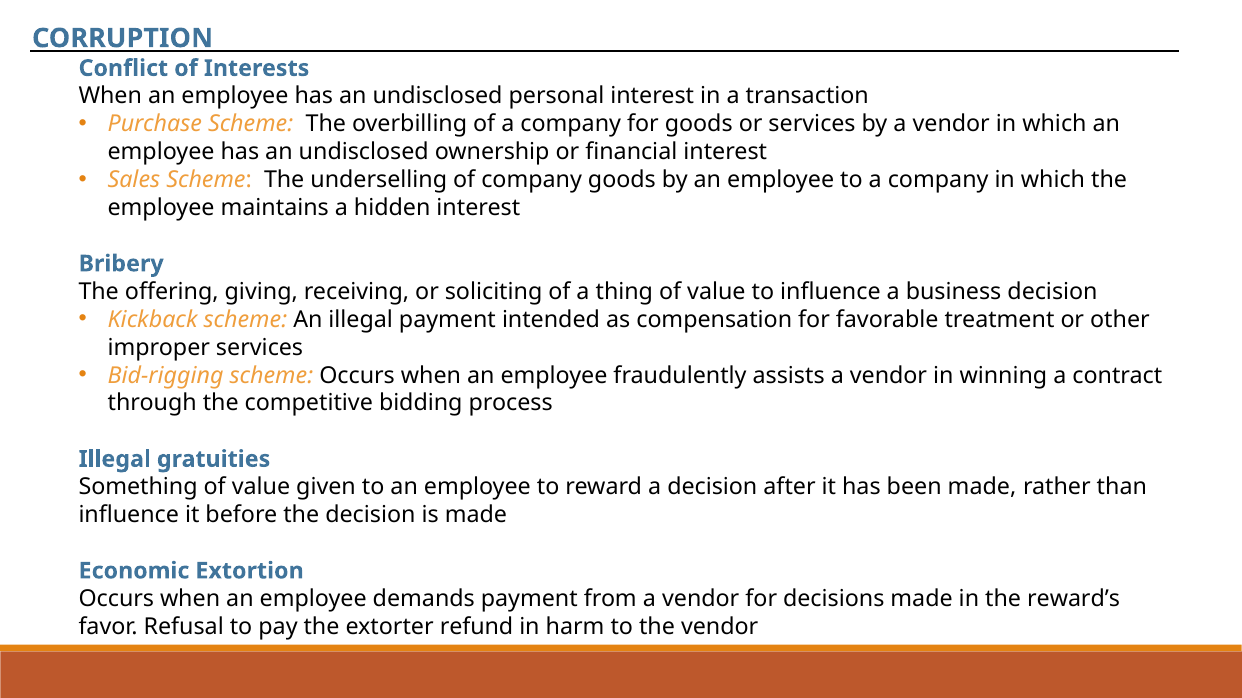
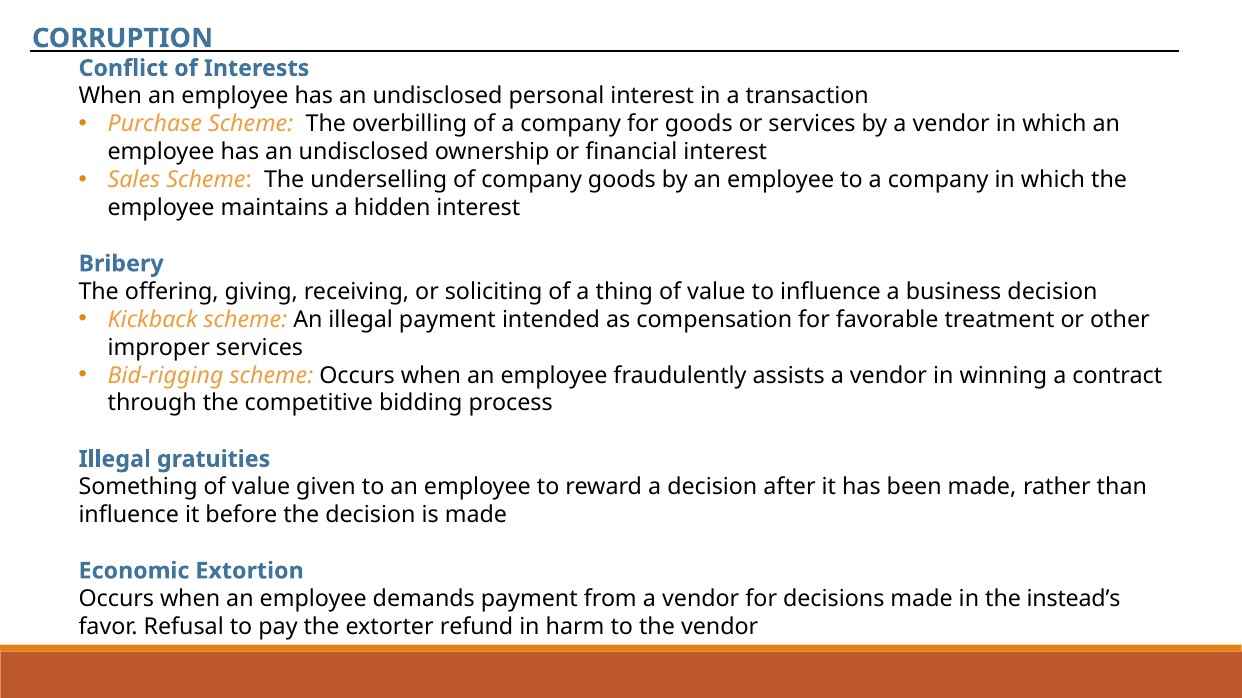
reward’s: reward’s -> instead’s
